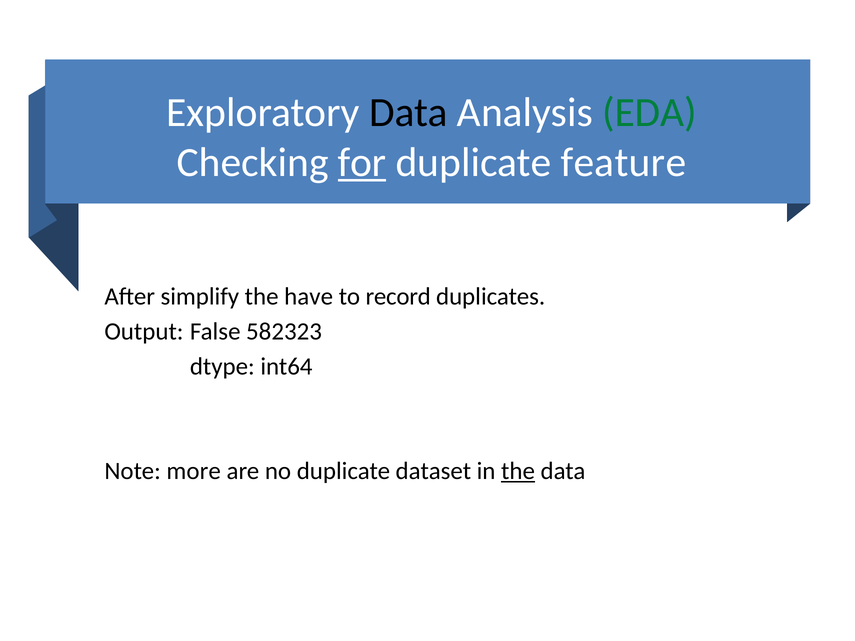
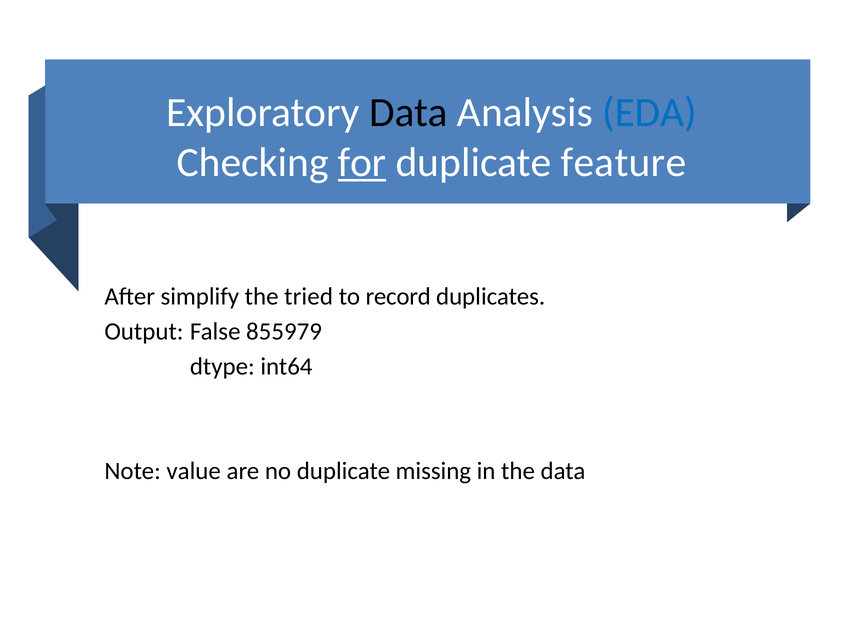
EDA colour: green -> blue
have: have -> tried
582323: 582323 -> 855979
more: more -> value
dataset: dataset -> missing
the at (518, 471) underline: present -> none
